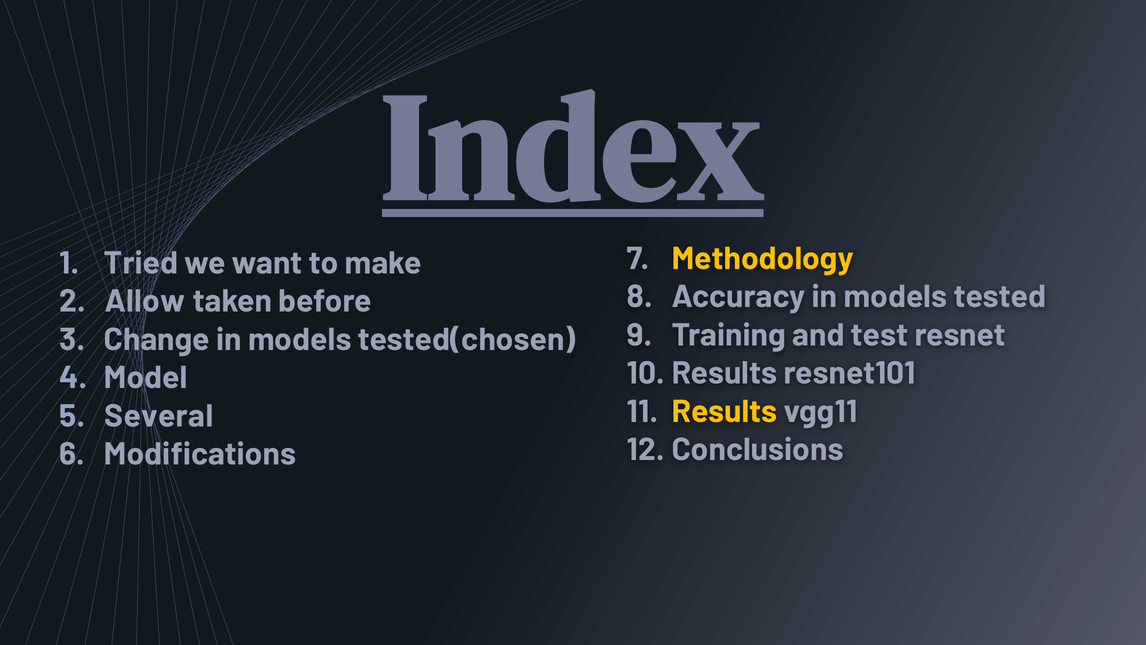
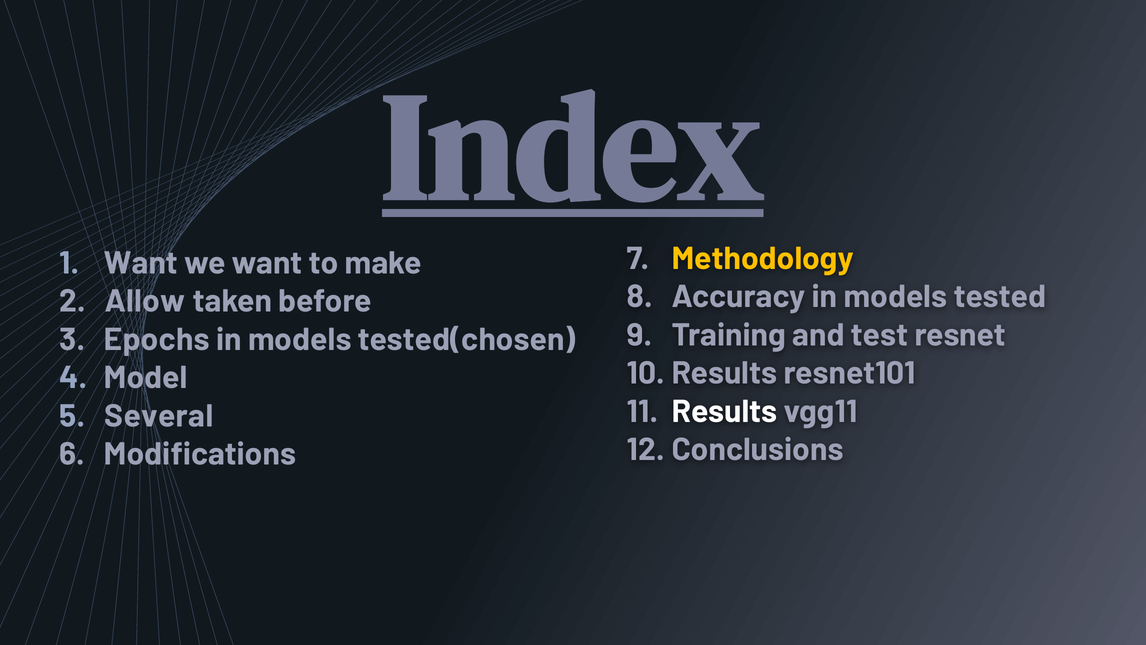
Tried at (141, 263): Tried -> Want
Change: Change -> Epochs
Results colour: yellow -> white
